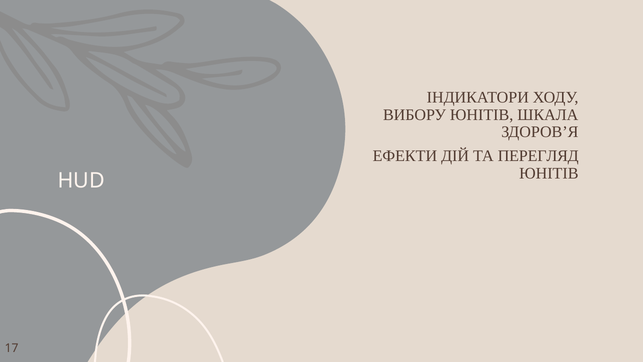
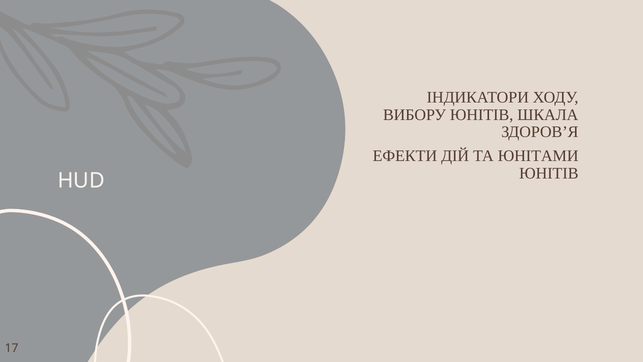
ПЕРЕГЛЯД: ПЕРЕГЛЯД -> ЮНІТАМИ
